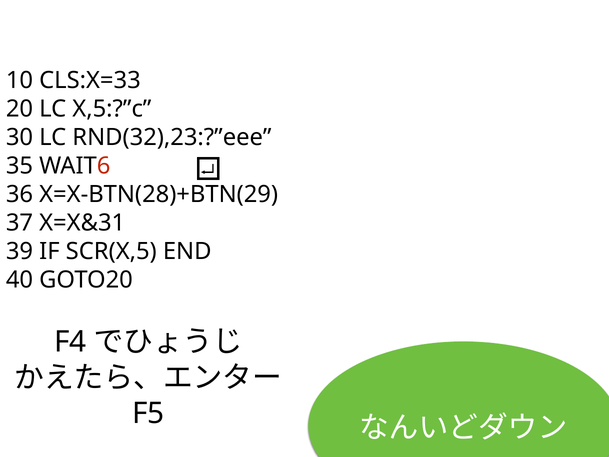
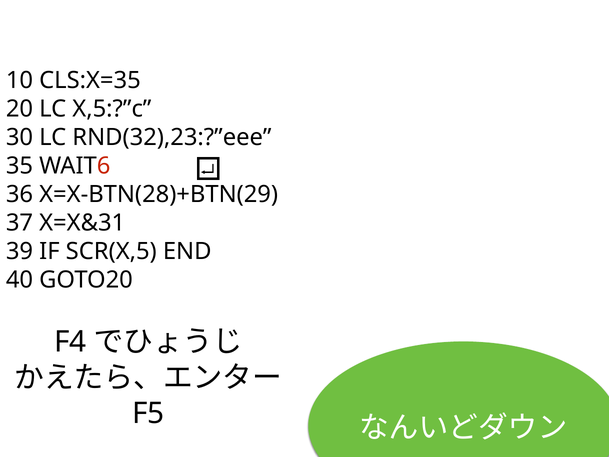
CLS:X=33: CLS:X=33 -> CLS:X=35
